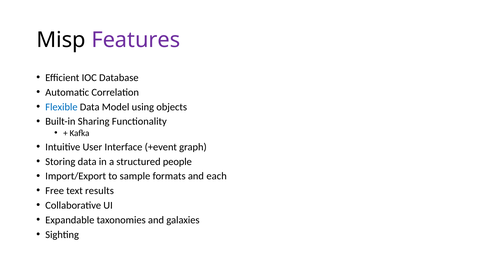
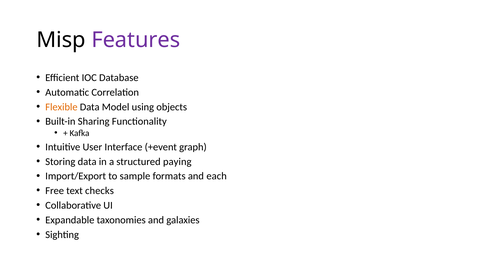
Flexible colour: blue -> orange
people: people -> paying
results: results -> checks
